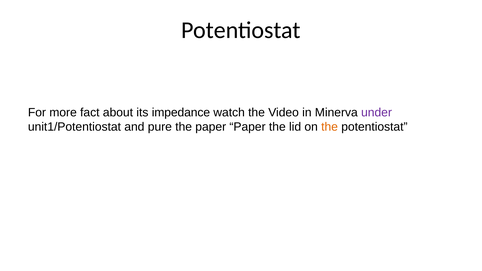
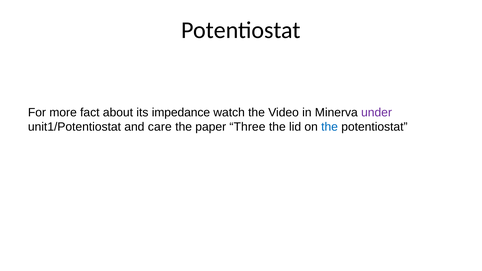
pure: pure -> care
paper Paper: Paper -> Three
the at (330, 127) colour: orange -> blue
